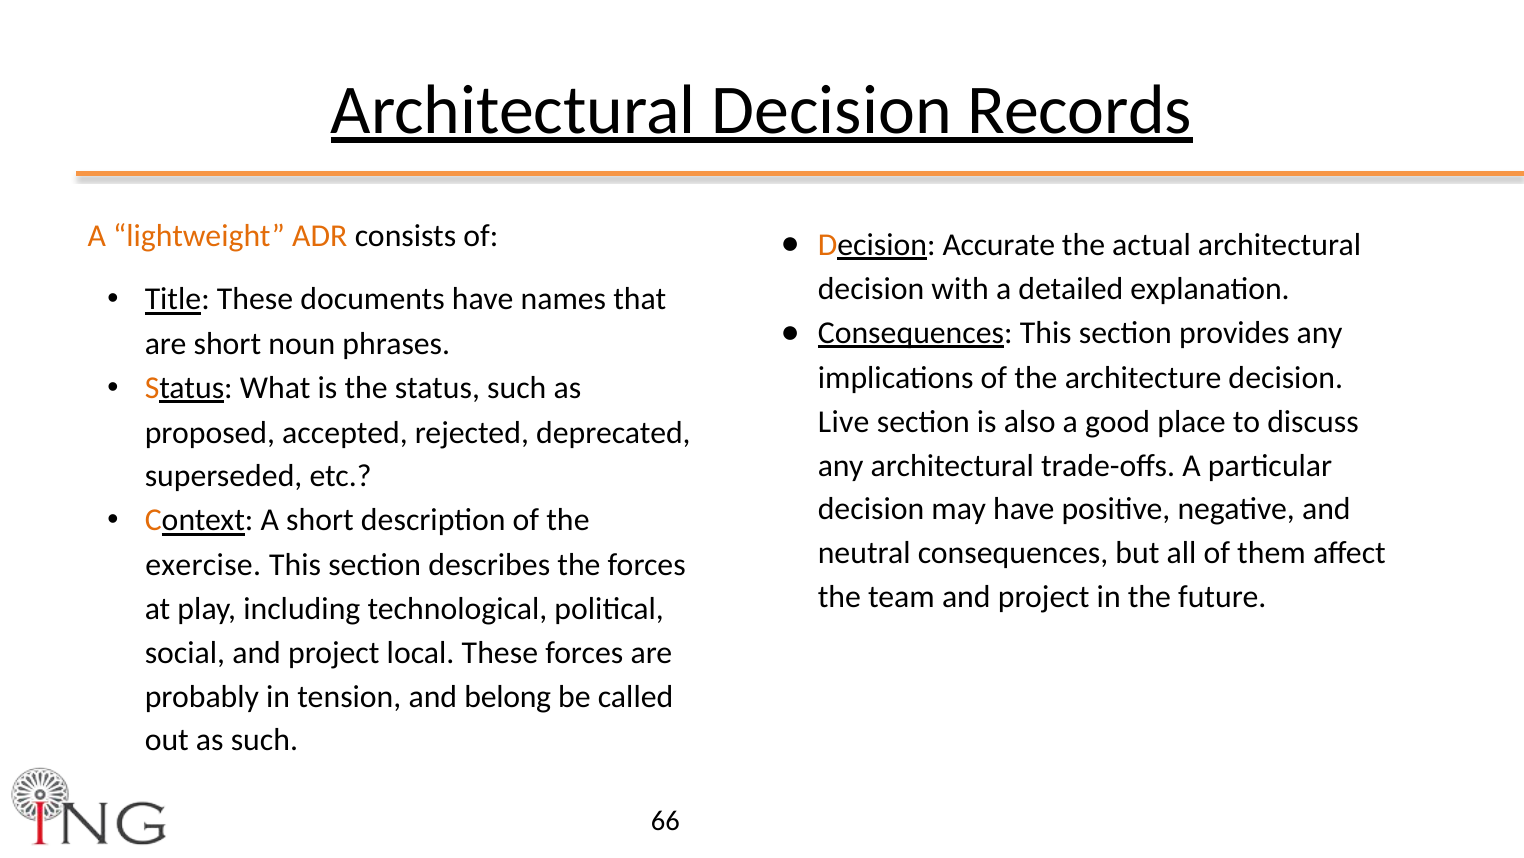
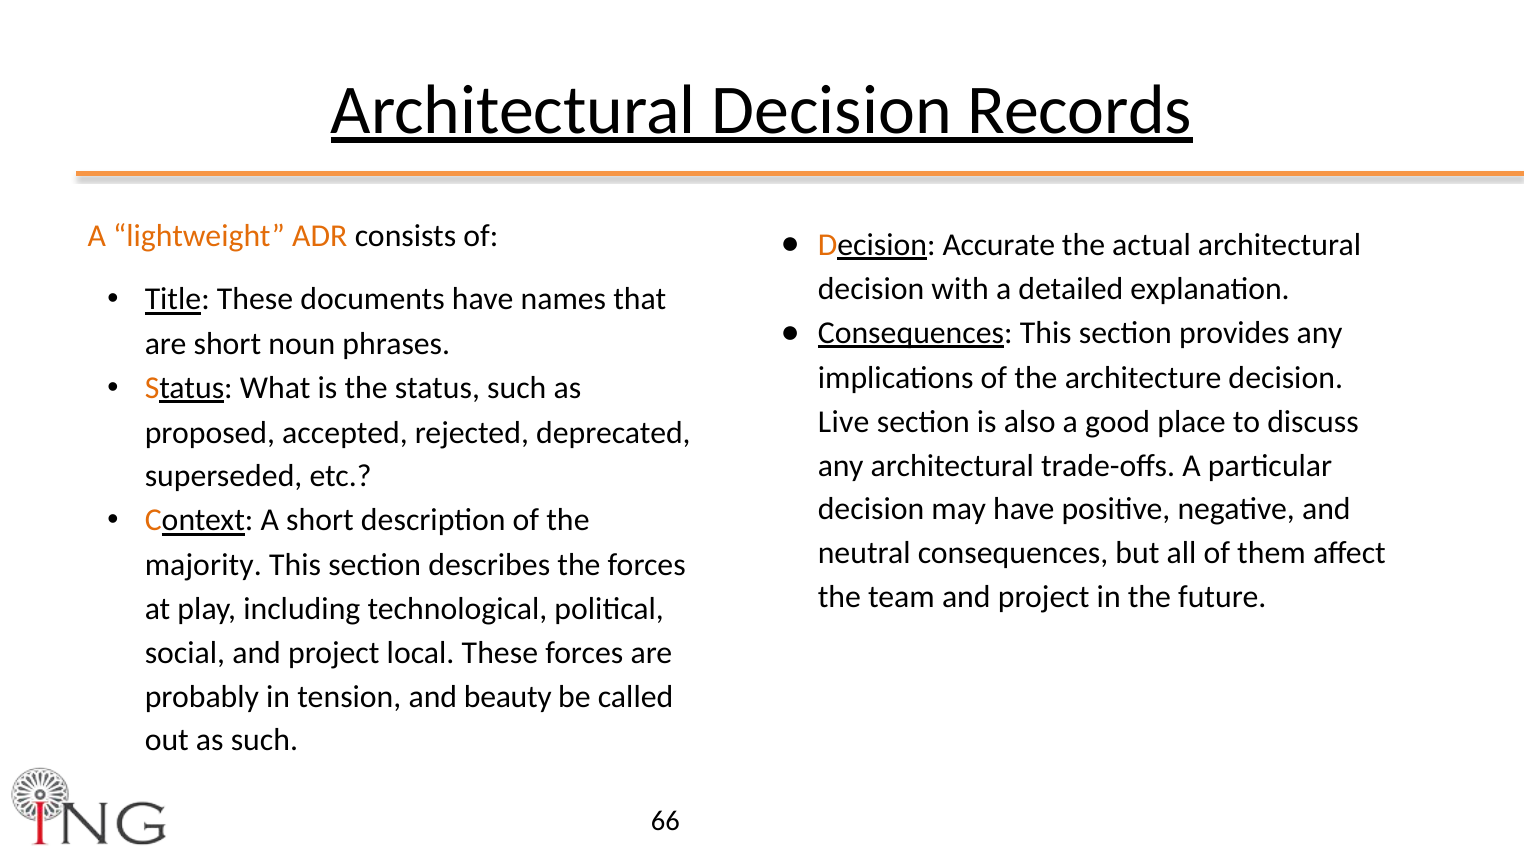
exercise: exercise -> majority
belong: belong -> beauty
